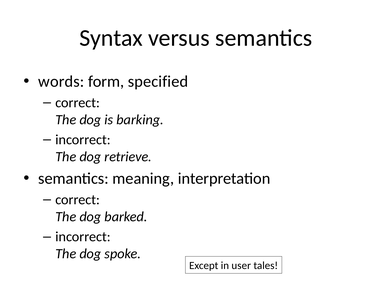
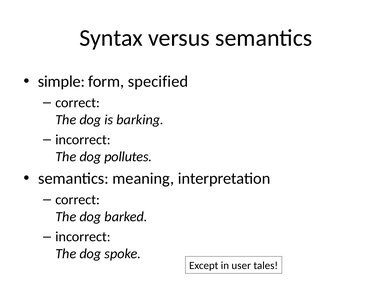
words: words -> simple
retrieve: retrieve -> pollutes
